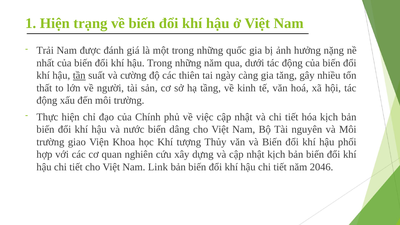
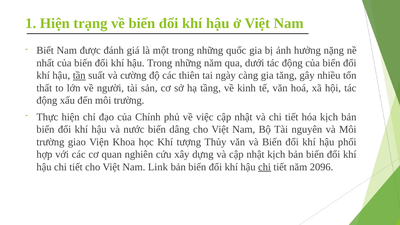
Trải: Trải -> Biết
chi at (265, 167) underline: none -> present
2046: 2046 -> 2096
